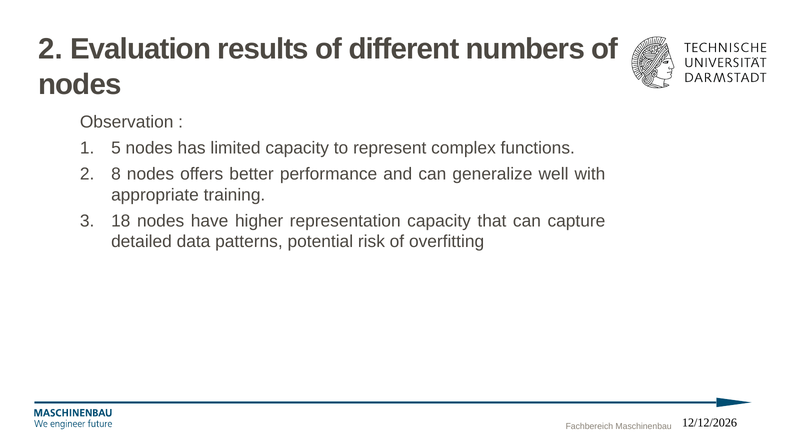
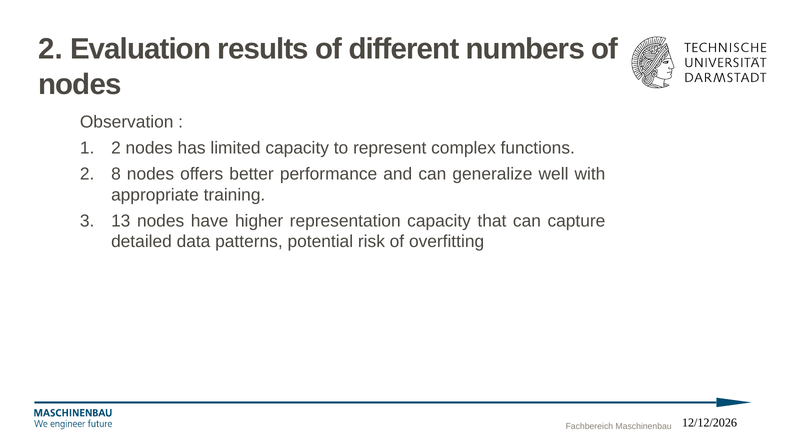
5 at (116, 148): 5 -> 2
18: 18 -> 13
